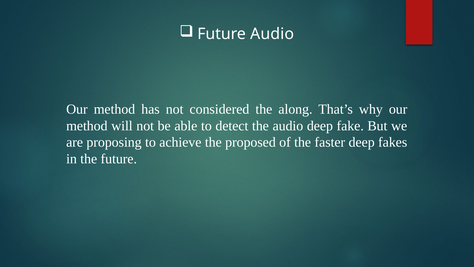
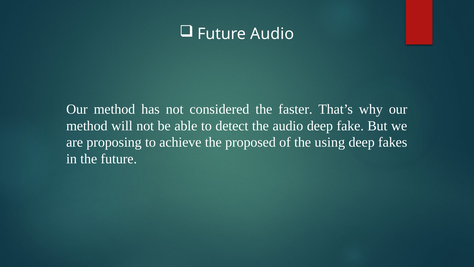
along: along -> faster
faster: faster -> using
